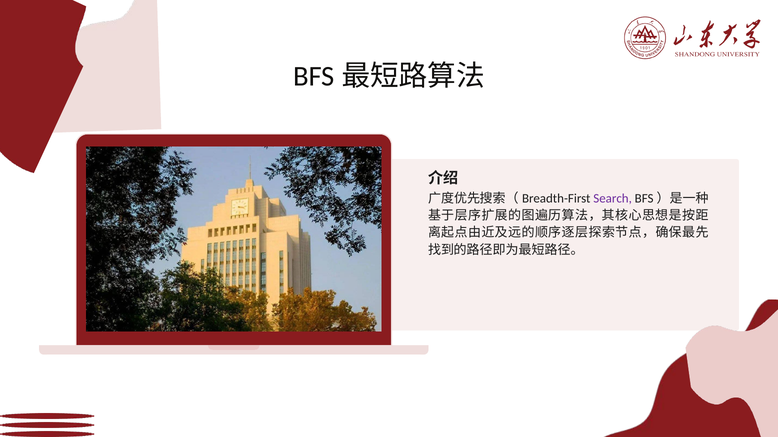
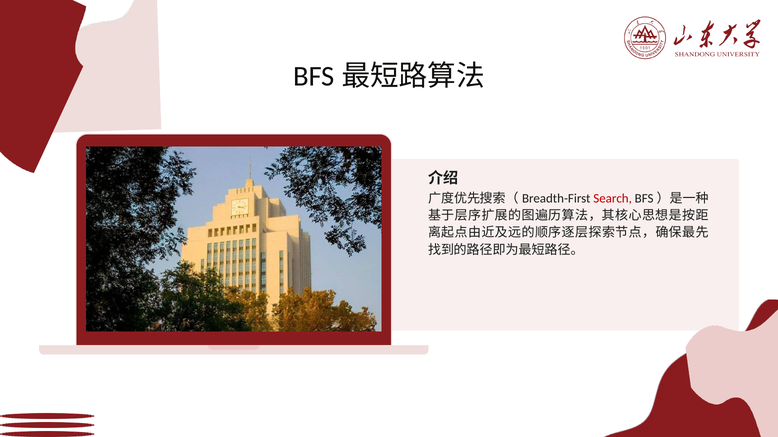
Search colour: purple -> red
